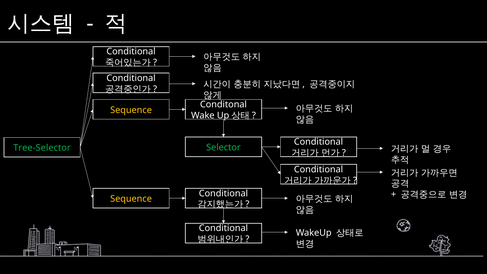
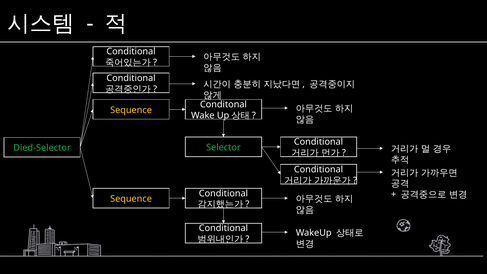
Tree-Selector: Tree-Selector -> Died-Selector
